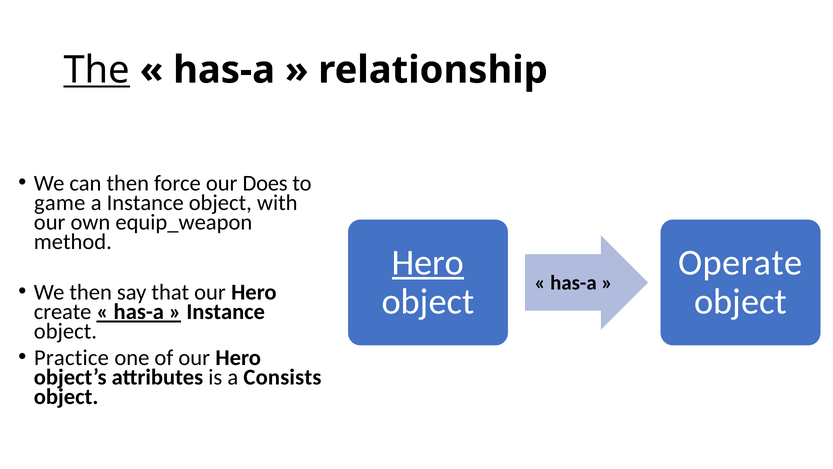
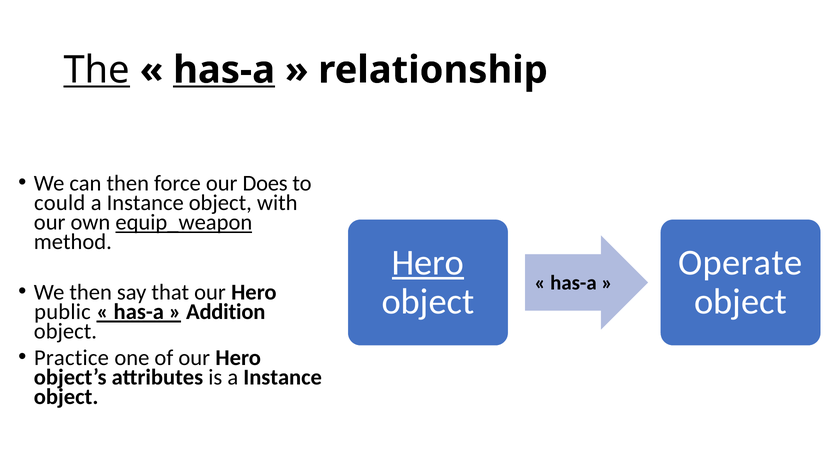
has-a at (224, 70) underline: none -> present
game: game -> could
equip_weapon underline: none -> present
create: create -> public
Instance at (226, 312): Instance -> Addition
is a Consists: Consists -> Instance
